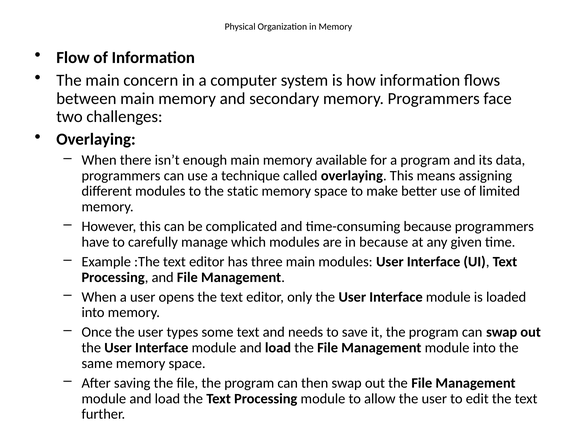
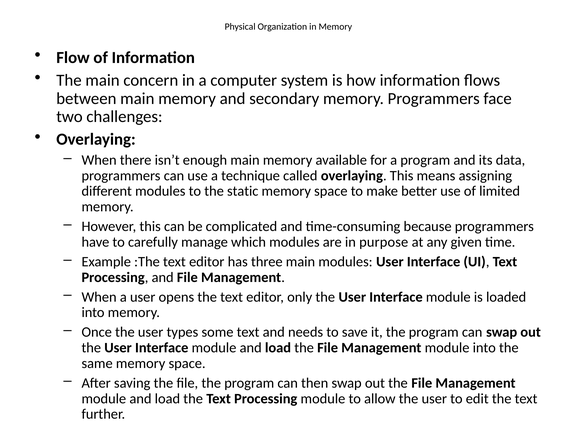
in because: because -> purpose
